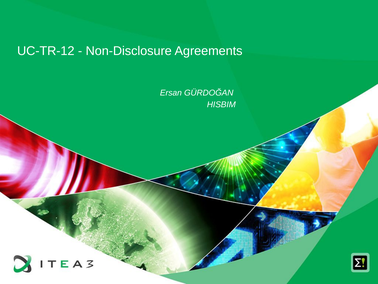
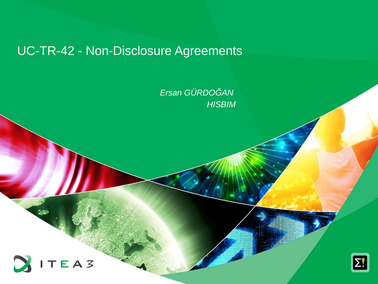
UC-TR-12: UC-TR-12 -> UC-TR-42
